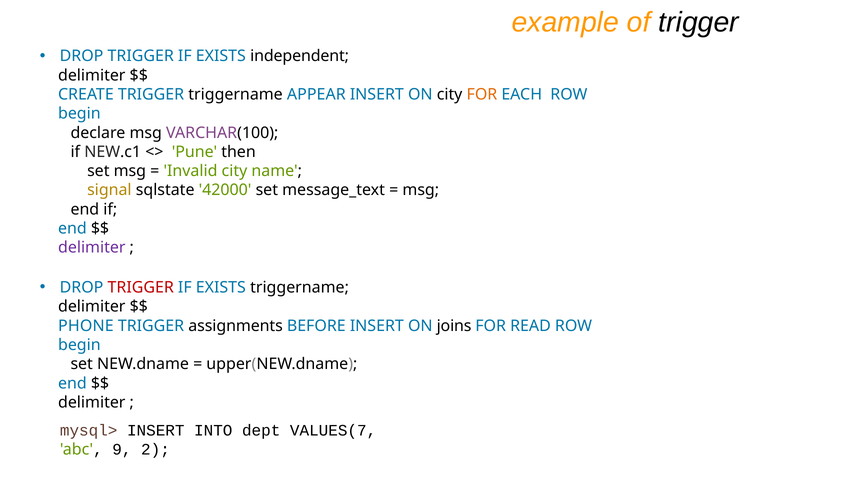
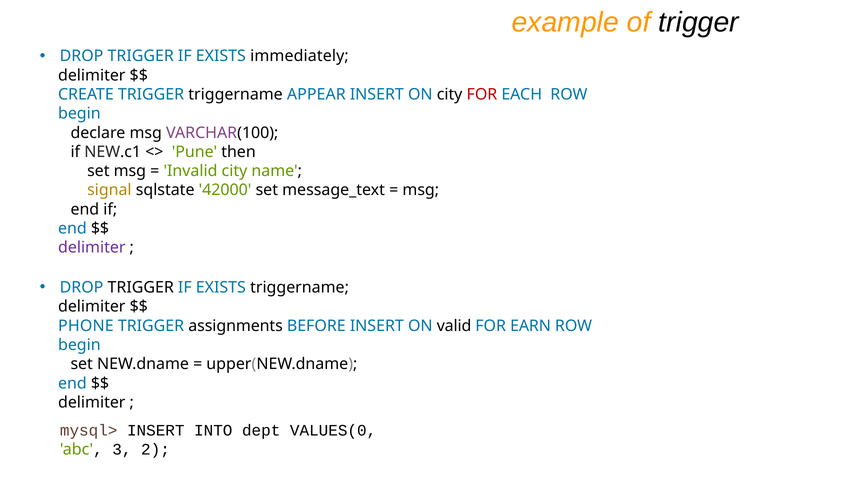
independent: independent -> immediately
FOR at (482, 94) colour: orange -> red
TRIGGER at (141, 288) colour: red -> black
joins: joins -> valid
READ: READ -> EARN
VALUES(7: VALUES(7 -> VALUES(0
9: 9 -> 3
